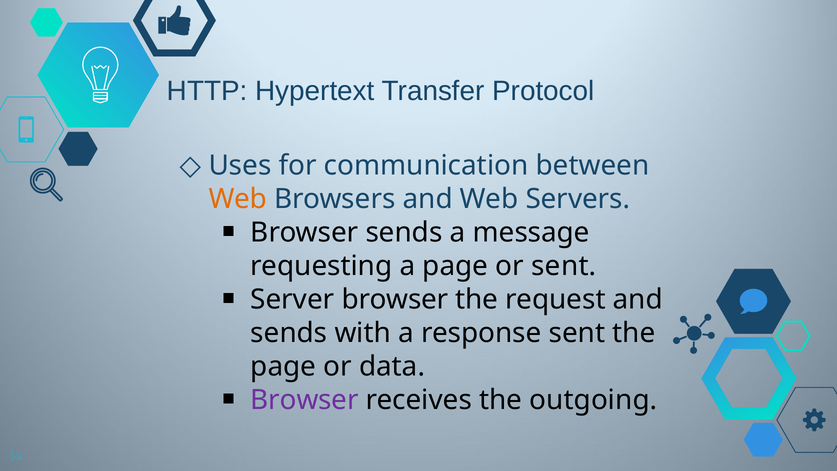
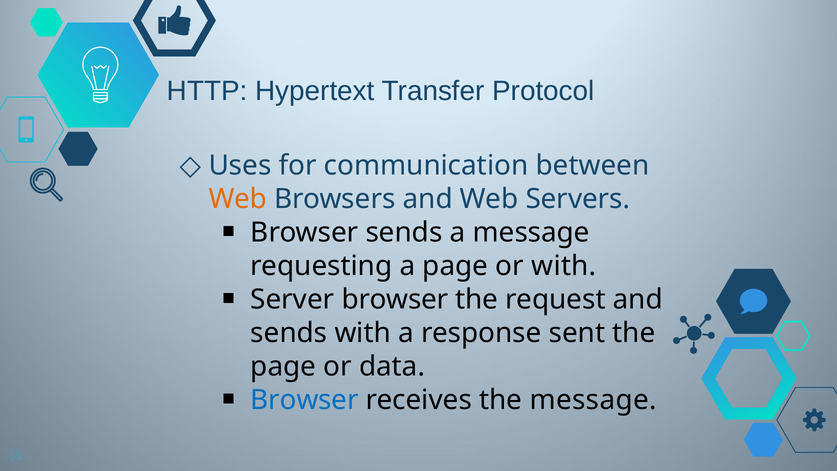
or sent: sent -> with
Browser at (305, 400) colour: purple -> blue
the outgoing: outgoing -> message
